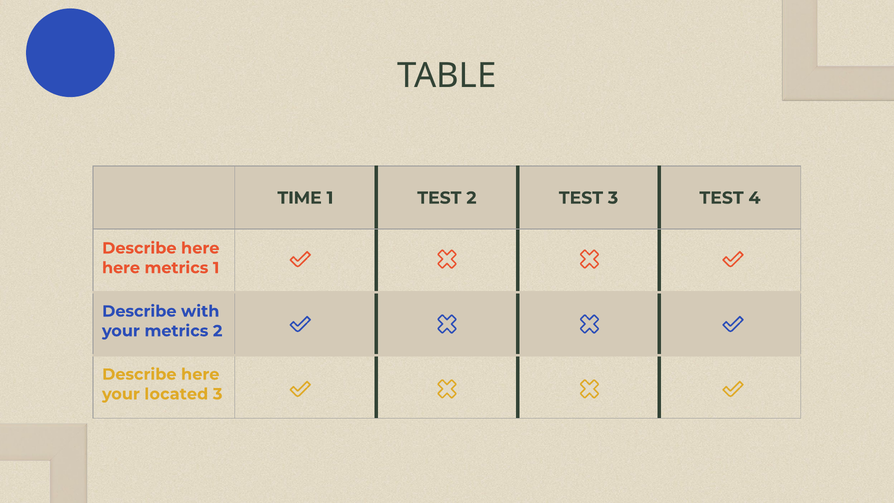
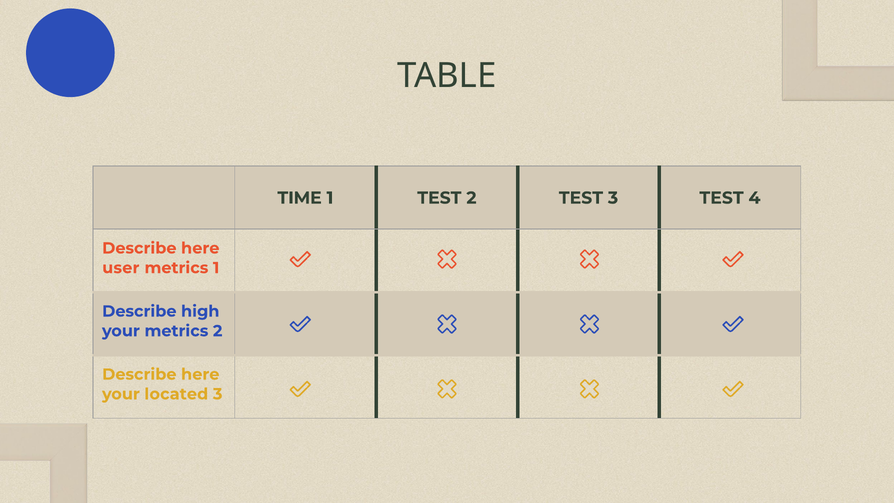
here at (121, 268): here -> user
with: with -> high
